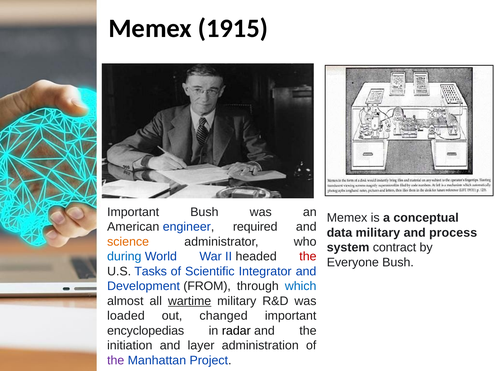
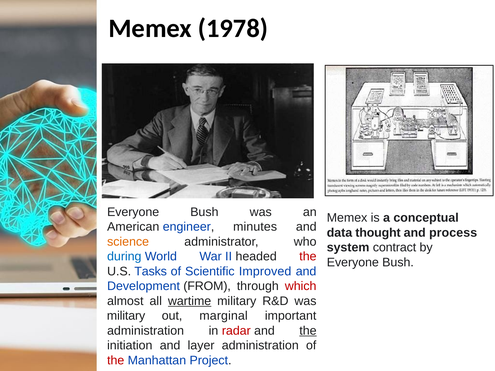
1915: 1915 -> 1978
Important at (133, 212): Important -> Everyone
required: required -> minutes
data military: military -> thought
Integrator: Integrator -> Improved
which colour: blue -> red
loaded at (126, 316): loaded -> military
changed: changed -> marginal
encyclopedias at (146, 331): encyclopedias -> administration
radar colour: black -> red
the at (308, 331) underline: none -> present
the at (116, 361) colour: purple -> red
